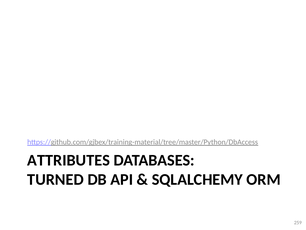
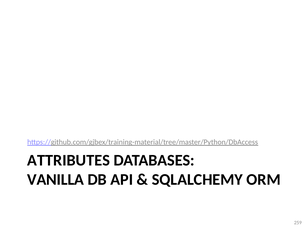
TURNED: TURNED -> VANILLA
